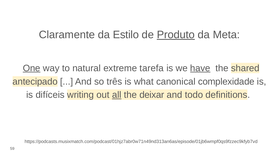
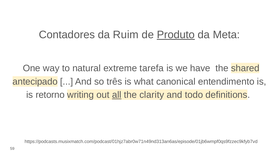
Claramente: Claramente -> Contadores
Estilo: Estilo -> Ruim
One underline: present -> none
have underline: present -> none
complexidade: complexidade -> entendimento
difíceis: difíceis -> retorno
deixar: deixar -> clarity
